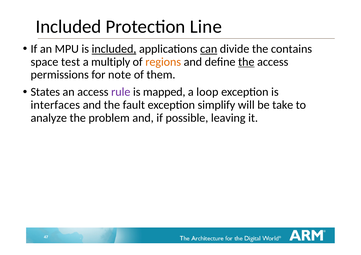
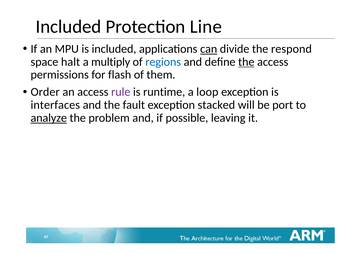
included at (114, 49) underline: present -> none
contains: contains -> respond
test: test -> halt
regions colour: orange -> blue
note: note -> flash
States: States -> Order
mapped: mapped -> runtime
simplify: simplify -> stacked
take: take -> port
analyze underline: none -> present
